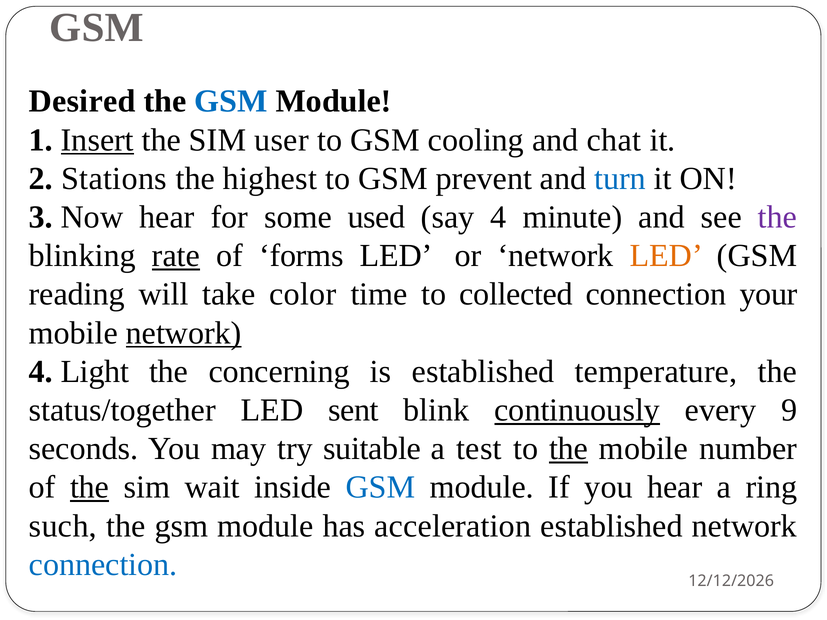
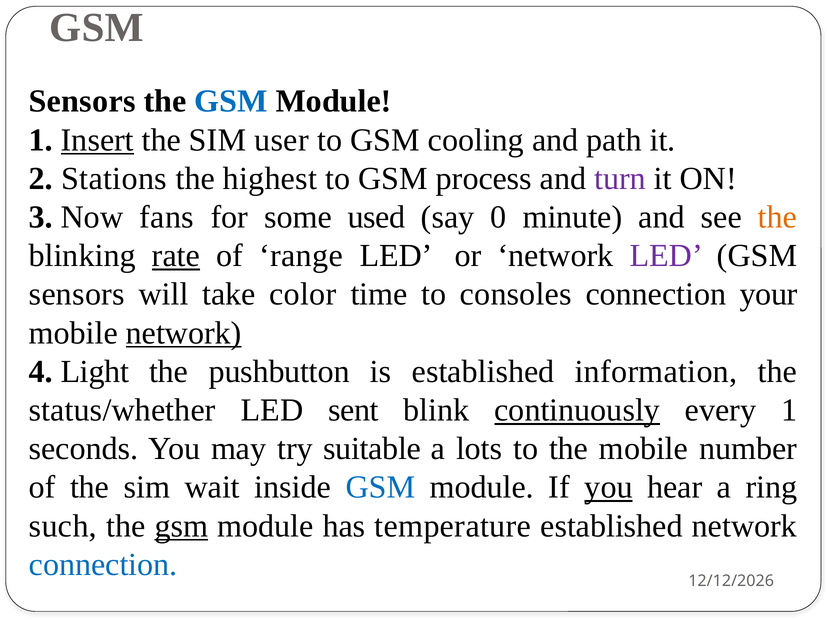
Desired at (82, 101): Desired -> Sensors
chat: chat -> path
prevent: prevent -> process
turn colour: blue -> purple
Now hear: hear -> fans
say 4: 4 -> 0
the at (777, 217) colour: purple -> orange
forms: forms -> range
LED at (666, 256) colour: orange -> purple
reading at (77, 294): reading -> sensors
collected: collected -> consoles
concerning: concerning -> pushbutton
temperature: temperature -> information
status/together: status/together -> status/whether
every 9: 9 -> 1
test: test -> lots
the at (569, 449) underline: present -> none
the at (90, 488) underline: present -> none
you at (609, 488) underline: none -> present
gsm at (181, 526) underline: none -> present
acceleration: acceleration -> temperature
